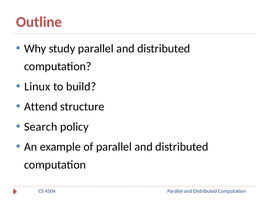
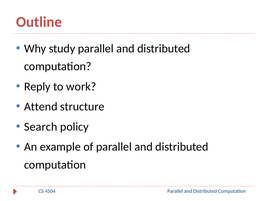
Linux: Linux -> Reply
build: build -> work
